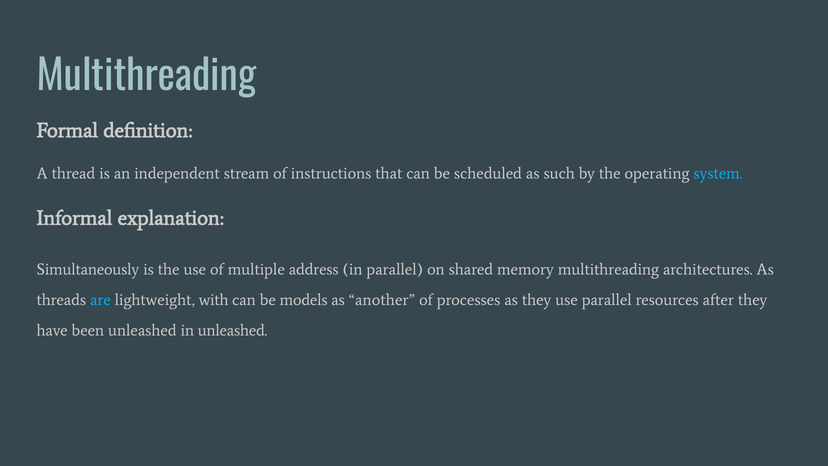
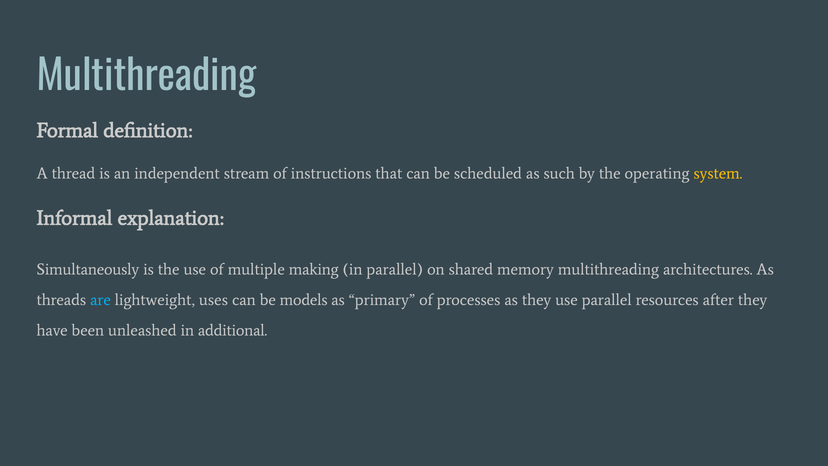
system colour: light blue -> yellow
address: address -> making
with: with -> uses
another: another -> primary
in unleashed: unleashed -> additional
